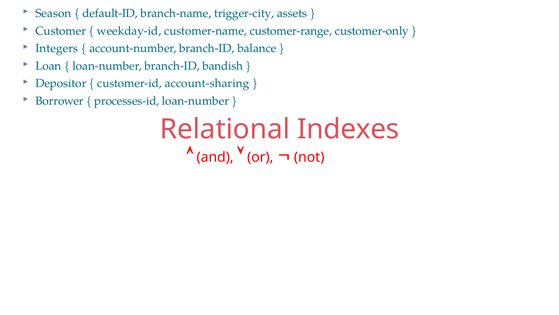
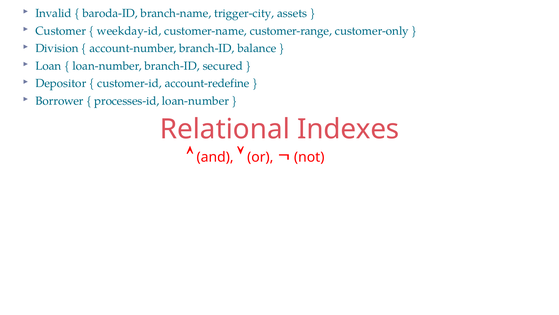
Season: Season -> Invalid
default-ID: default-ID -> baroda-ID
Integers: Integers -> Division
bandish: bandish -> secured
account-sharing: account-sharing -> account-redefine
